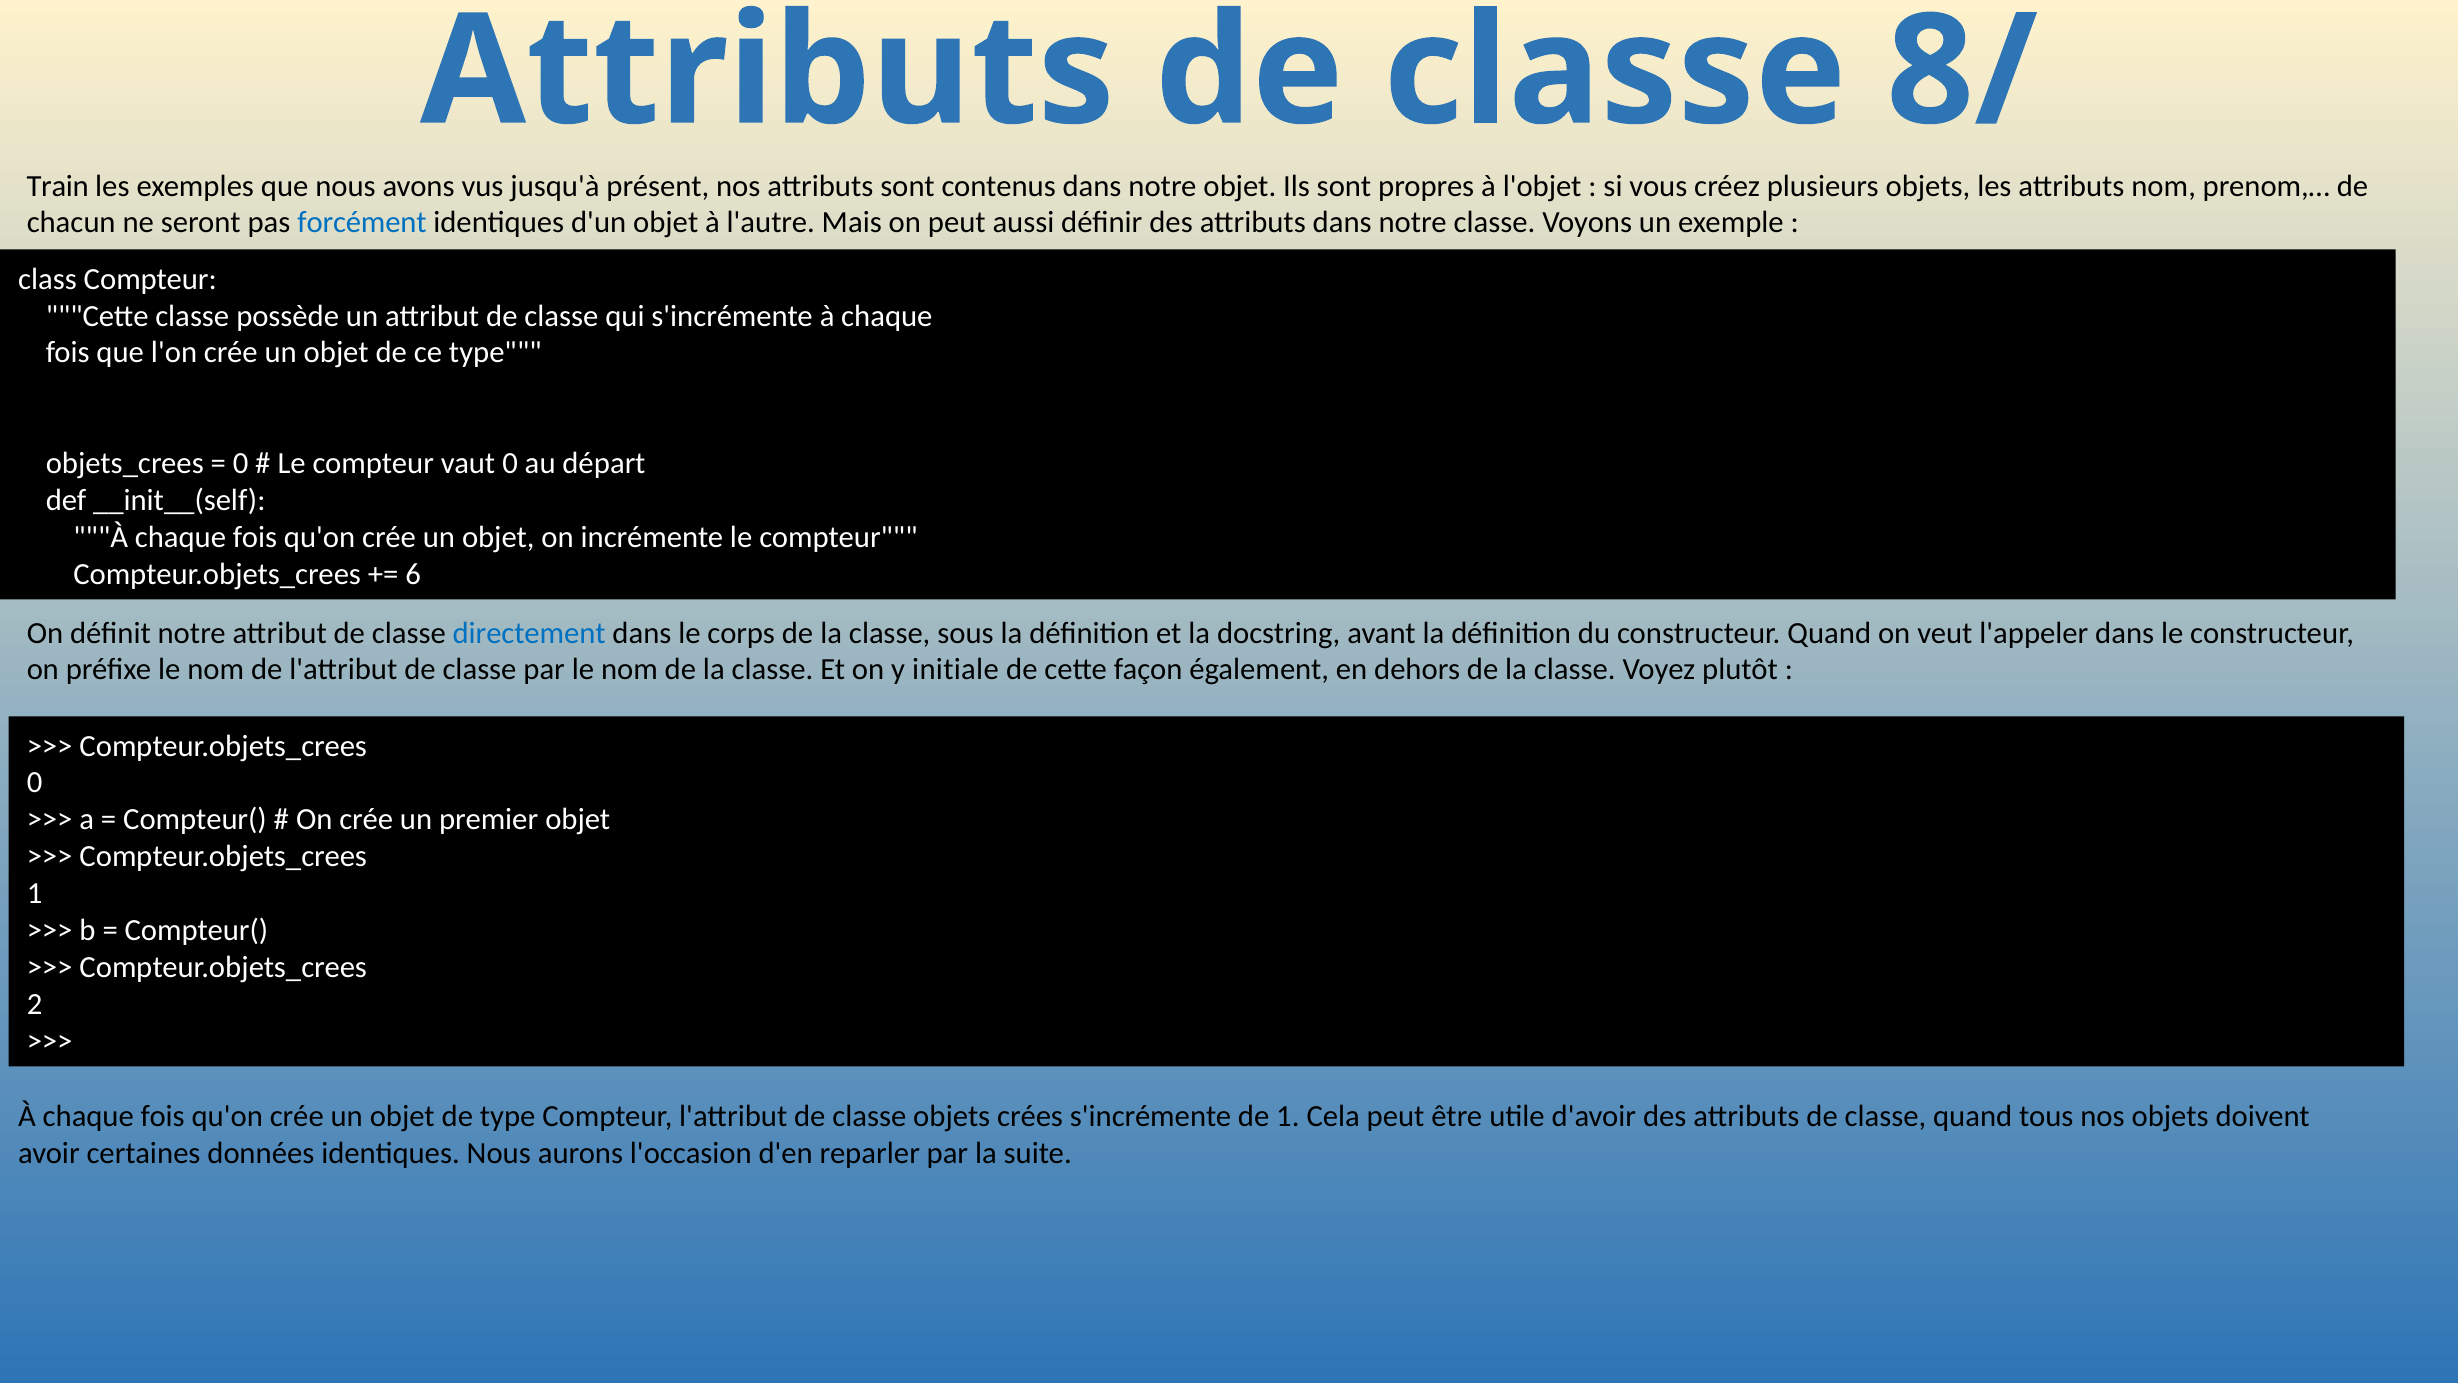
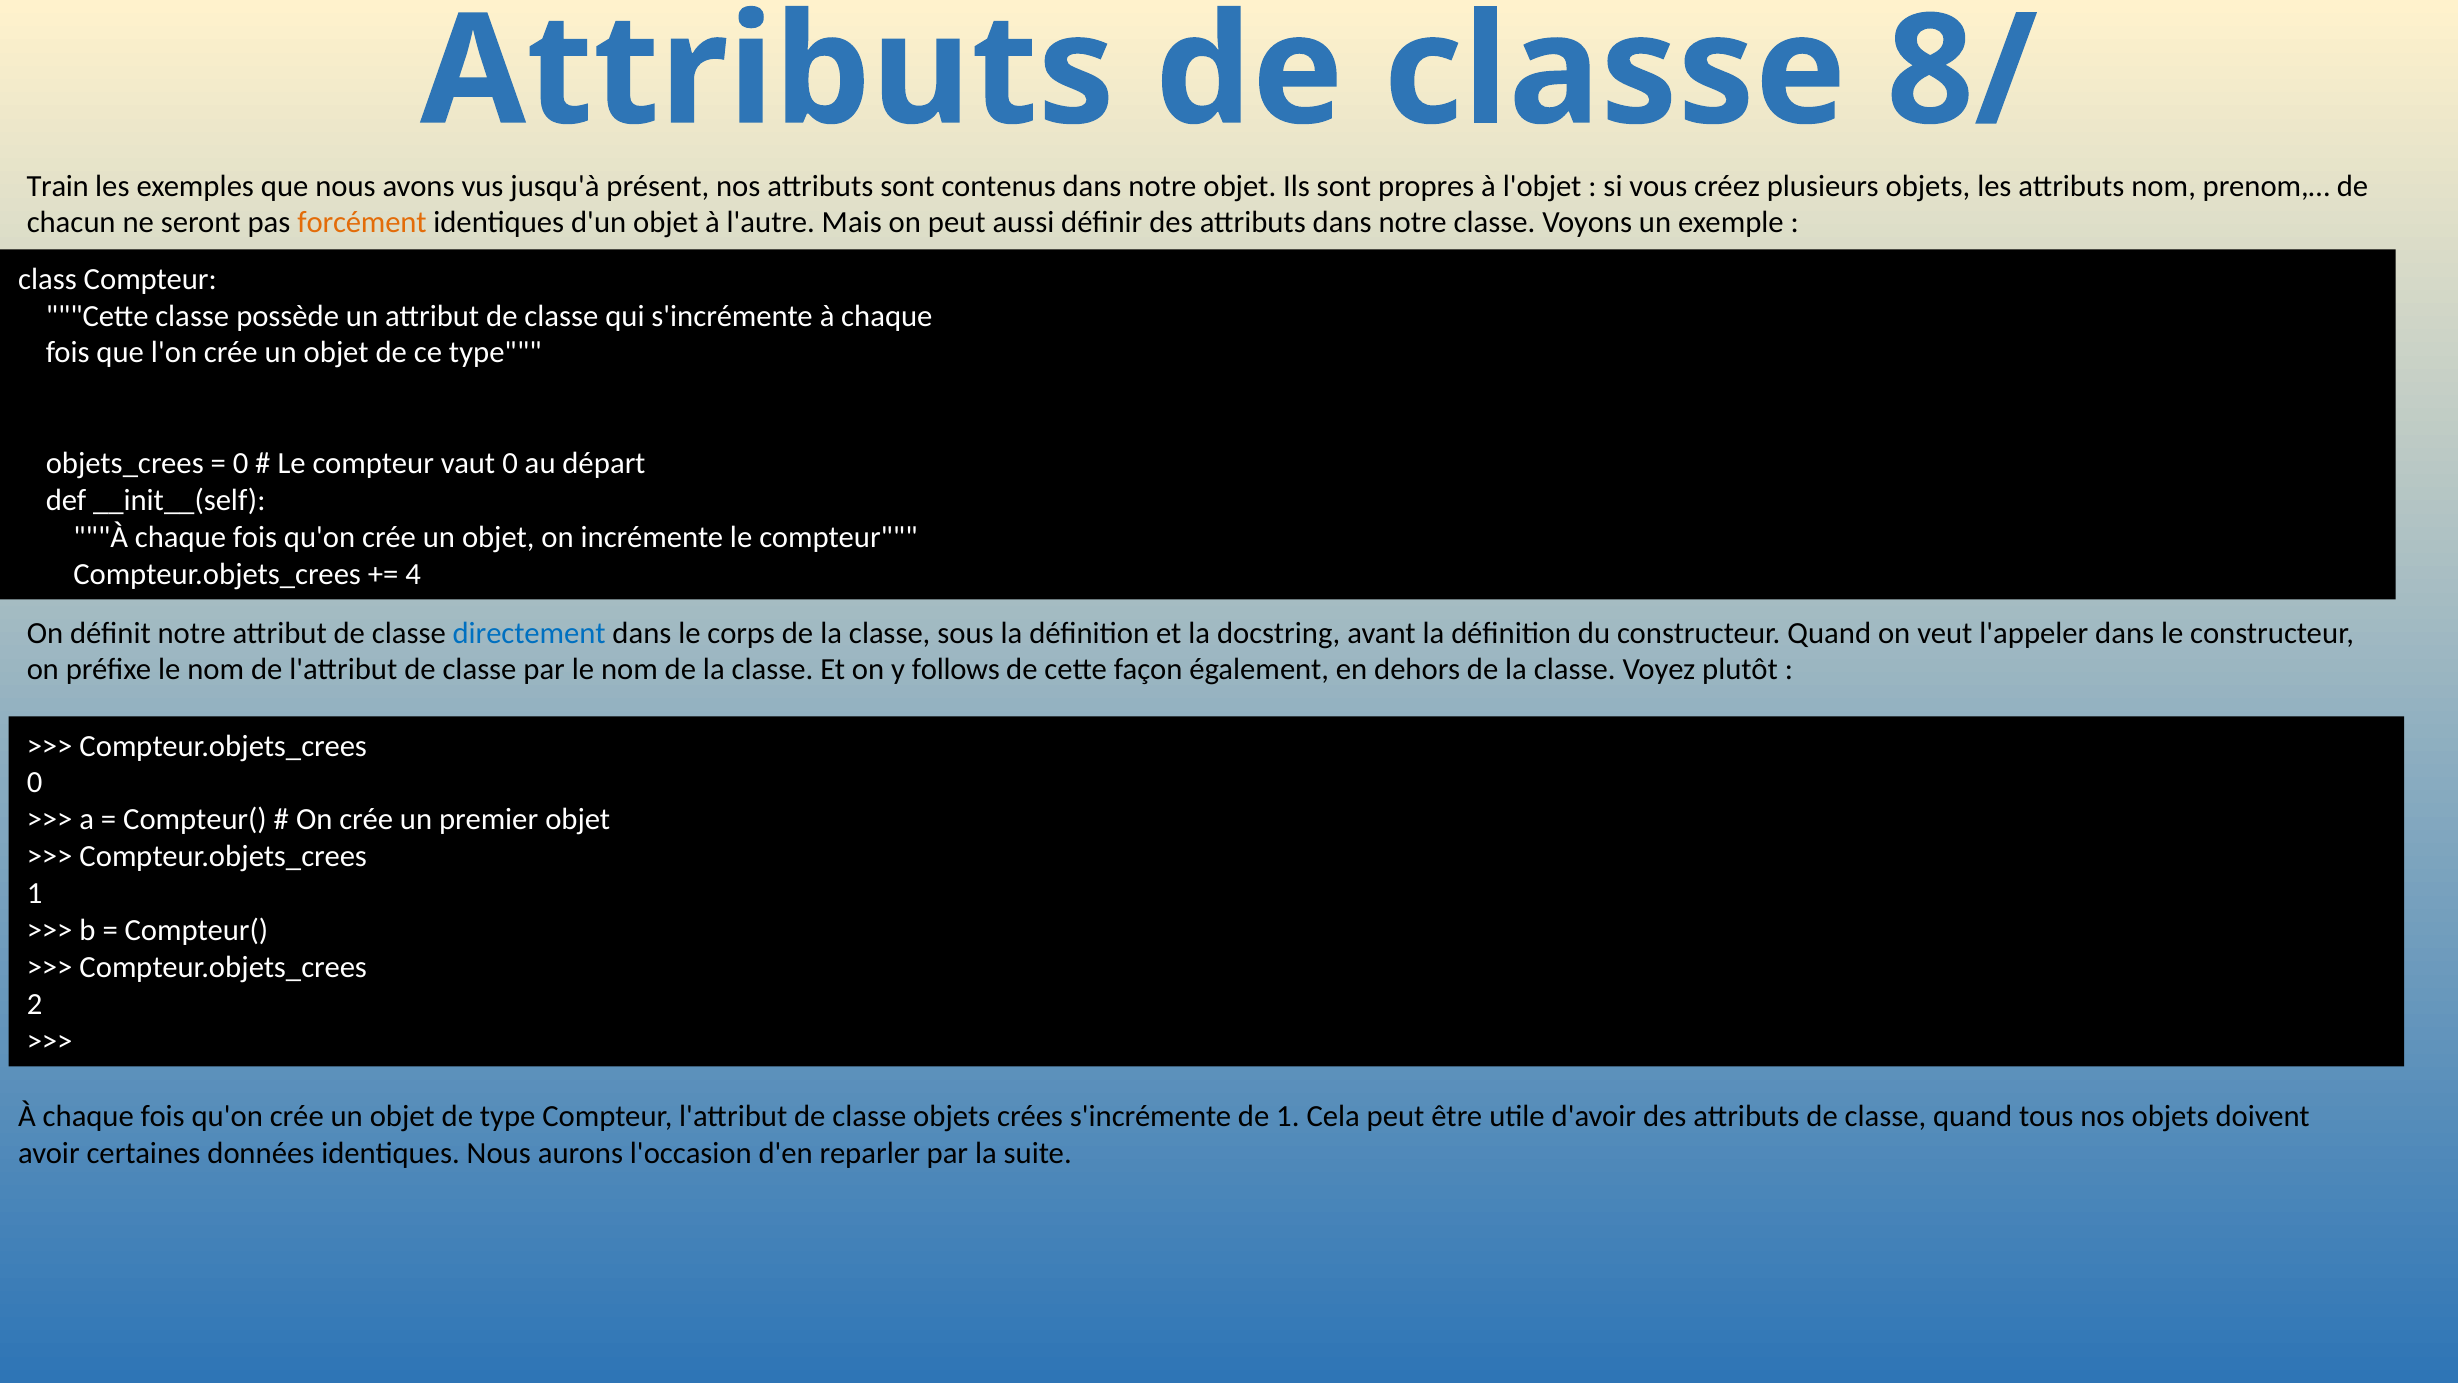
forcément colour: blue -> orange
6: 6 -> 4
initiale: initiale -> follows
